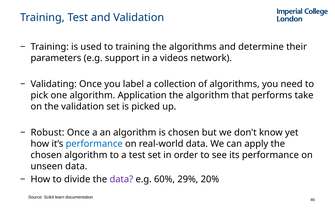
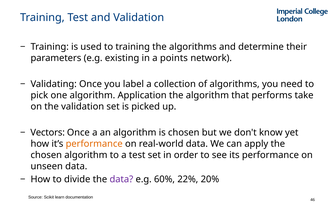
support: support -> existing
videos: videos -> points
Robust: Robust -> Vectors
performance at (94, 143) colour: blue -> orange
29%: 29% -> 22%
